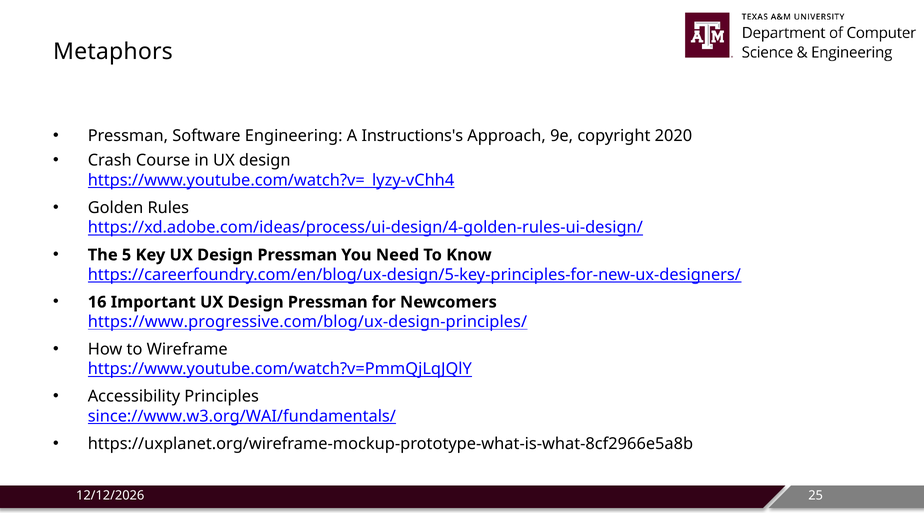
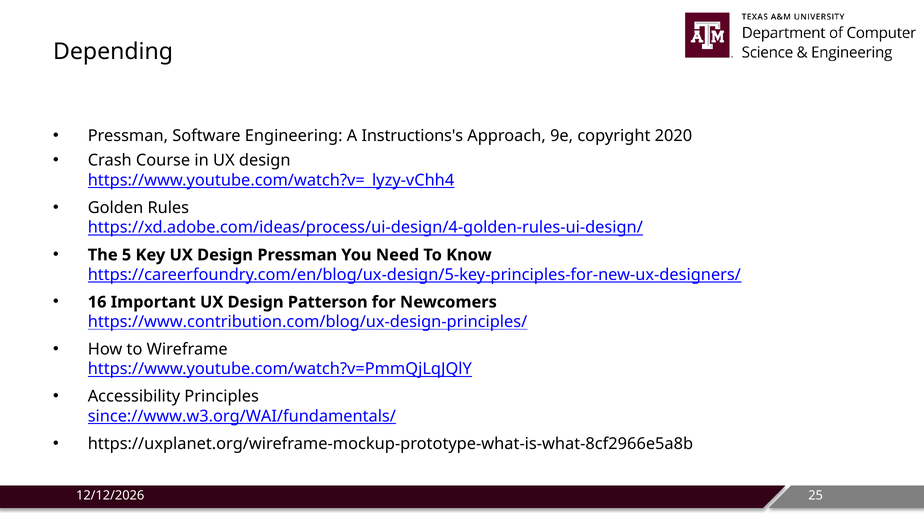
Metaphors: Metaphors -> Depending
Important UX Design Pressman: Pressman -> Patterson
https://www.progressive.com/blog/ux-design-principles/: https://www.progressive.com/blog/ux-design-principles/ -> https://www.contribution.com/blog/ux-design-principles/
